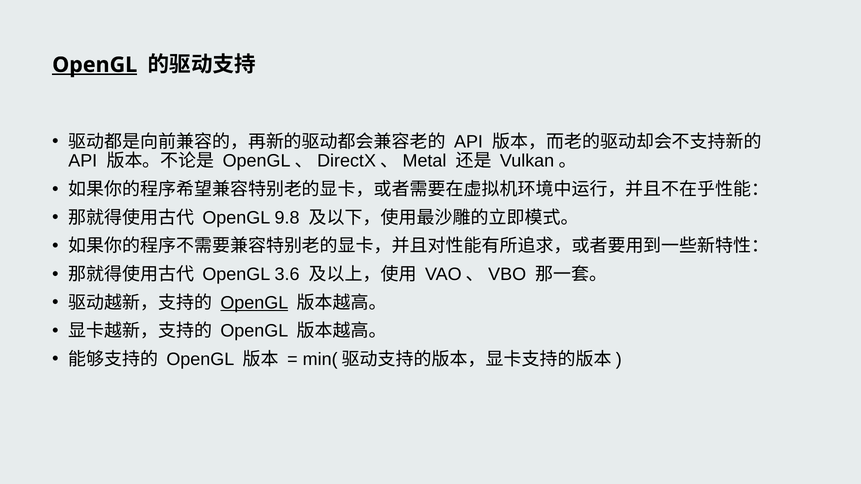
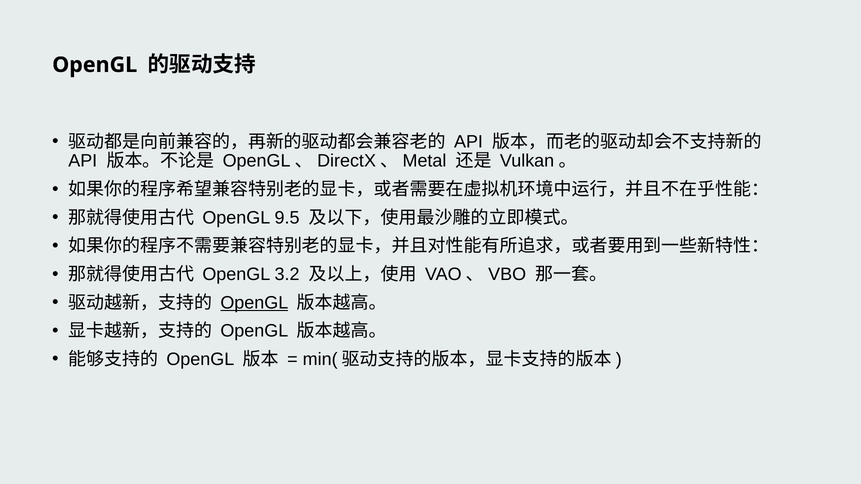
OpenGL at (95, 65) underline: present -> none
9.8: 9.8 -> 9.5
3.6: 3.6 -> 3.2
